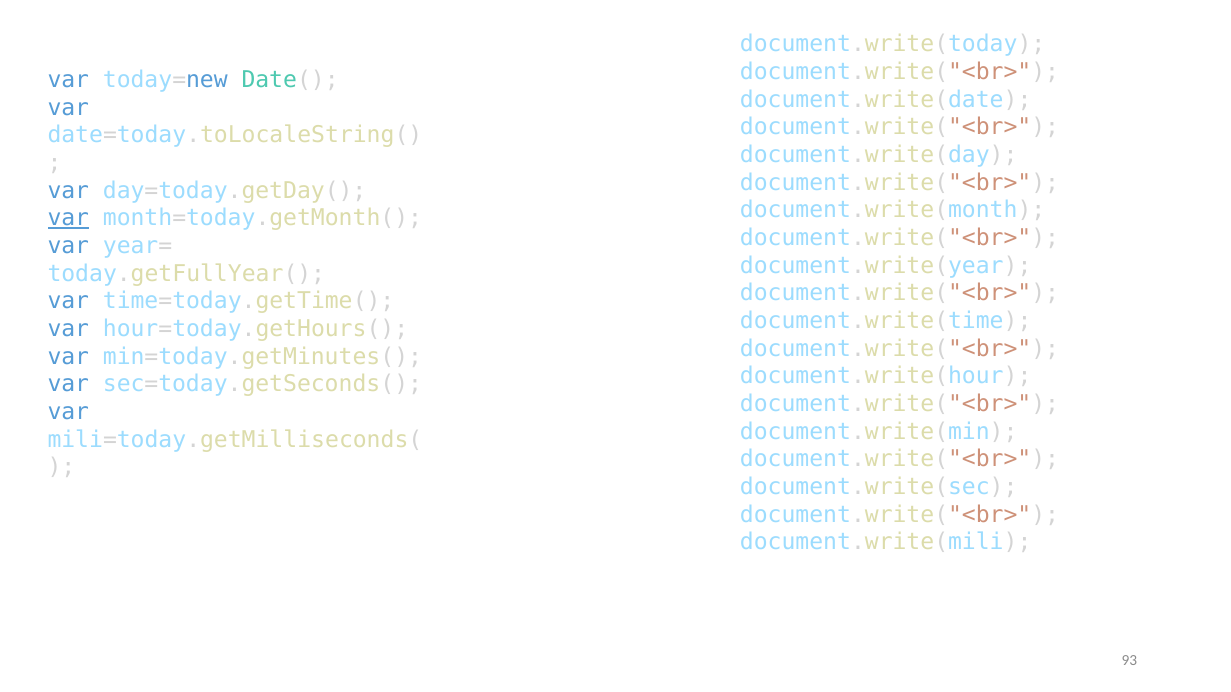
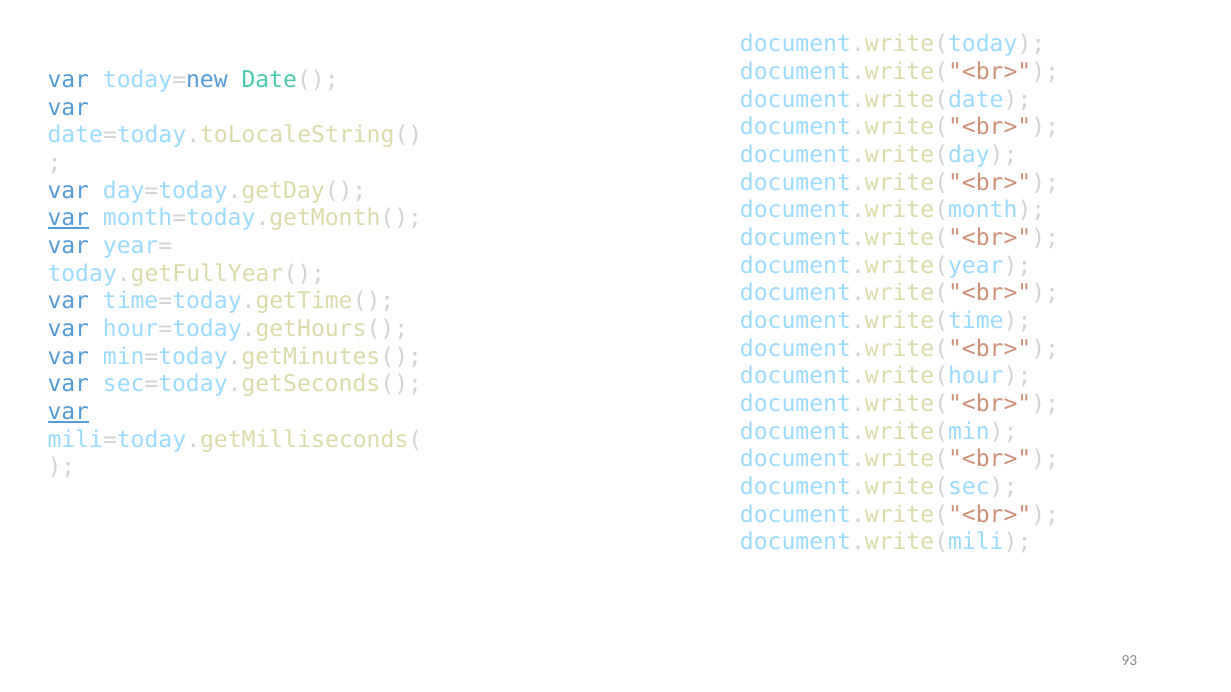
var at (68, 412) underline: none -> present
